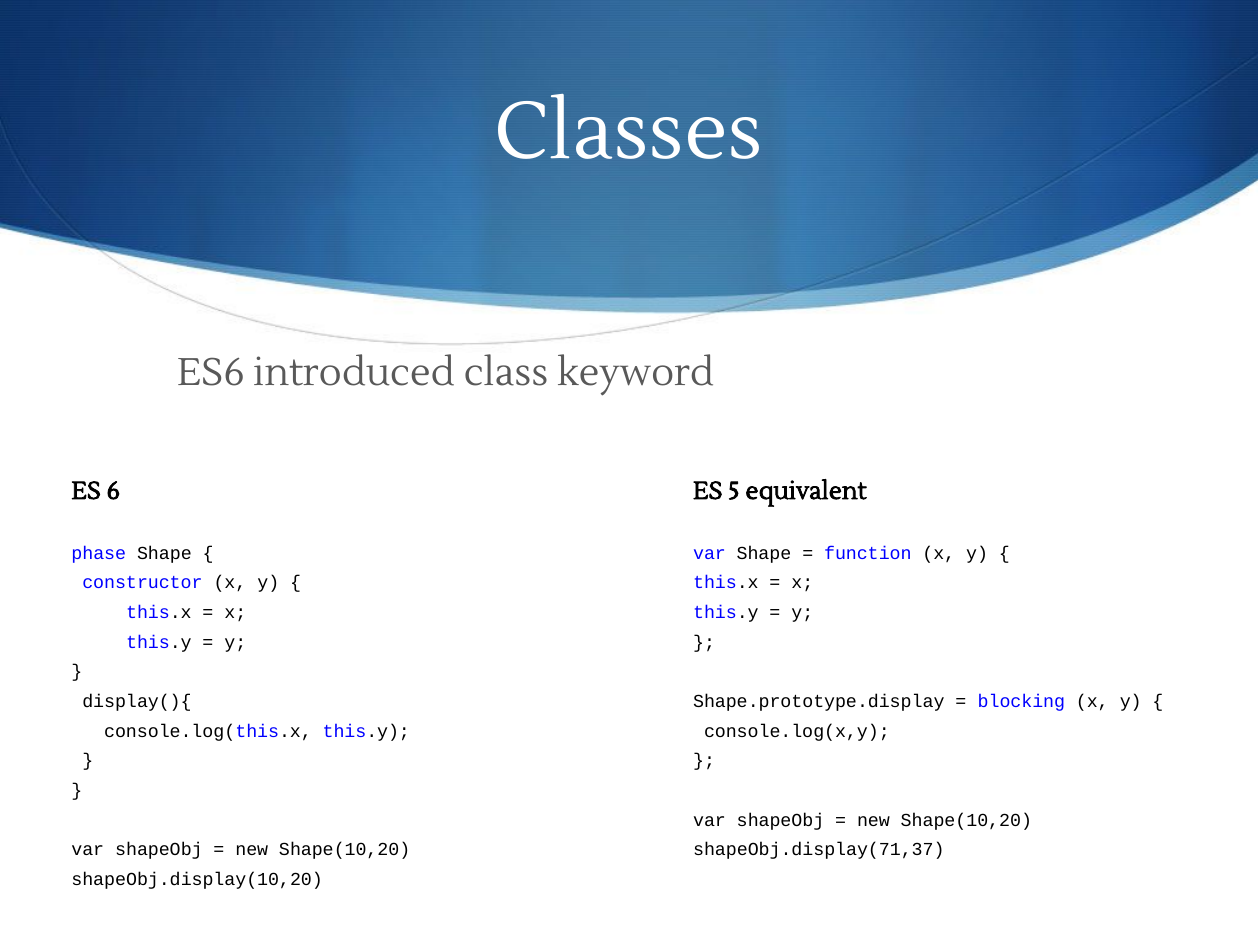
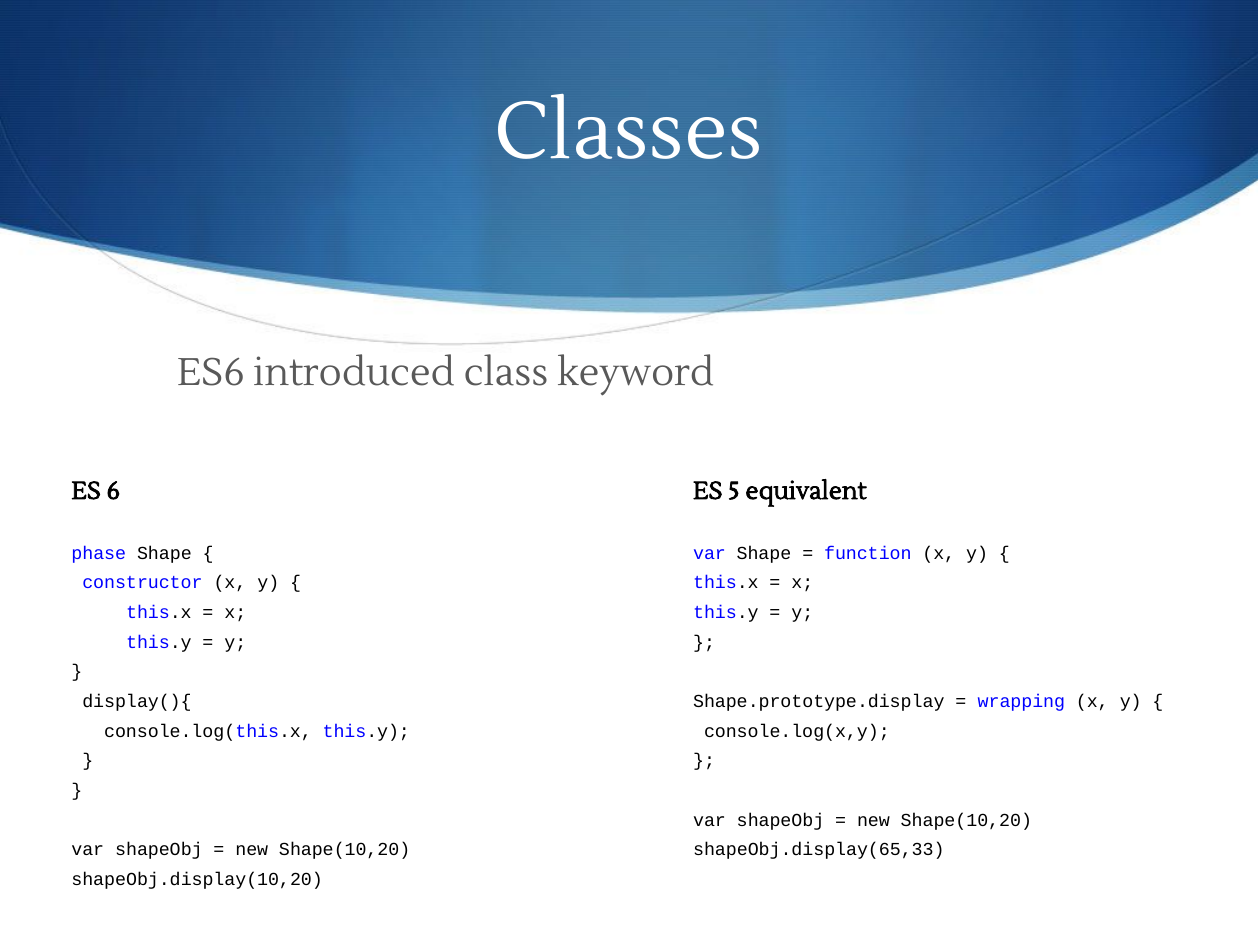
blocking: blocking -> wrapping
shapeObj.display(71,37: shapeObj.display(71,37 -> shapeObj.display(65,33
